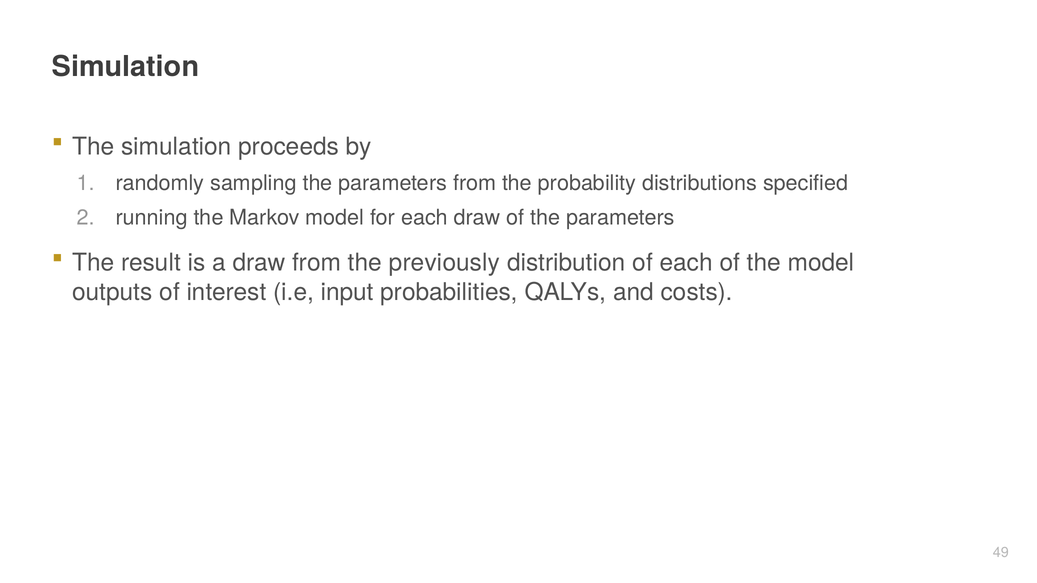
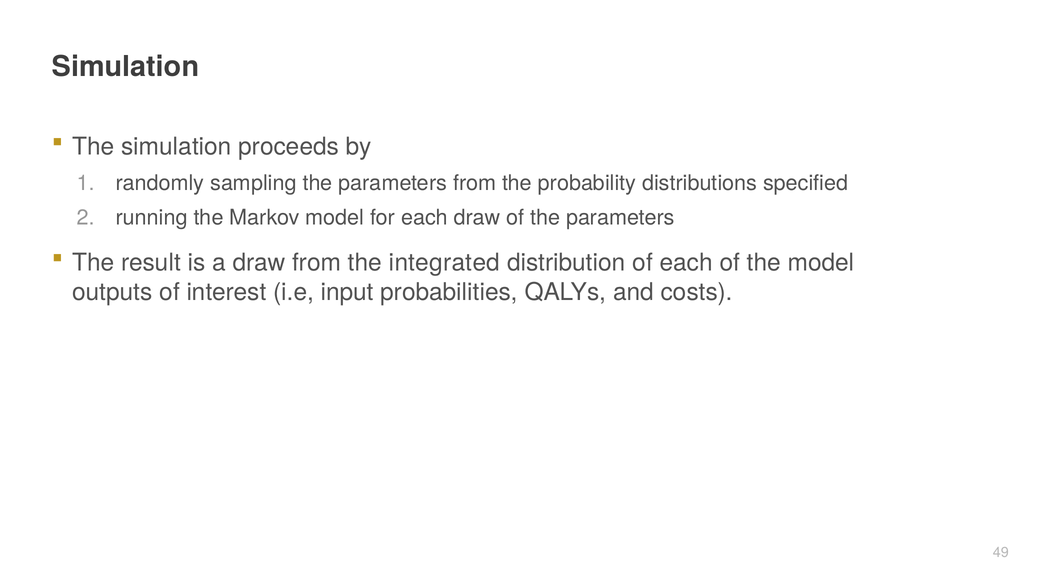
previously: previously -> integrated
